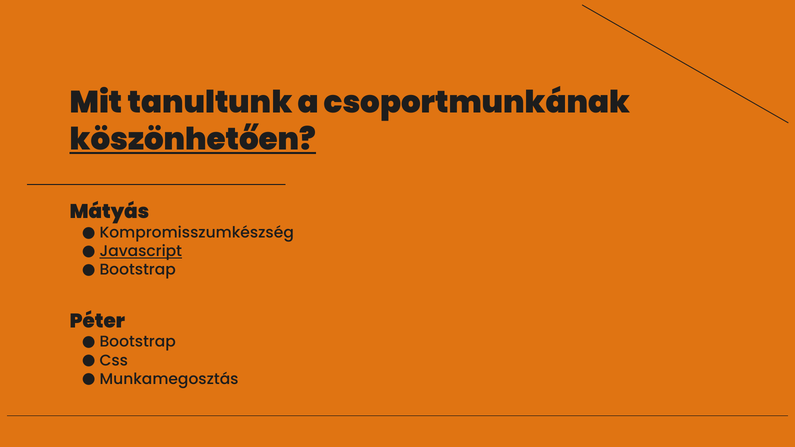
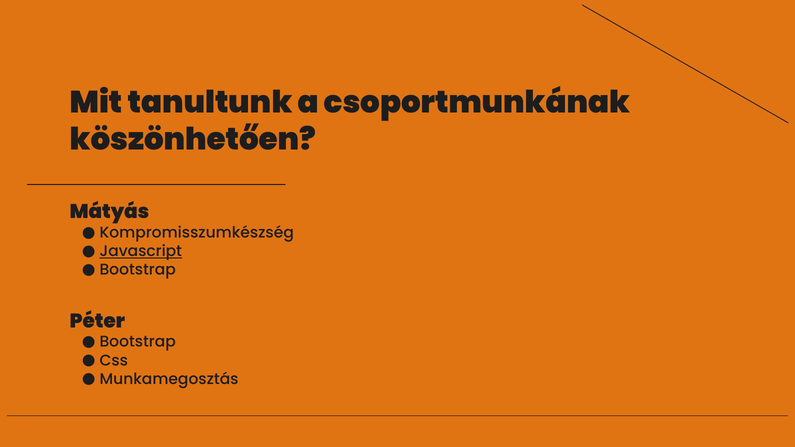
köszönhetően underline: present -> none
